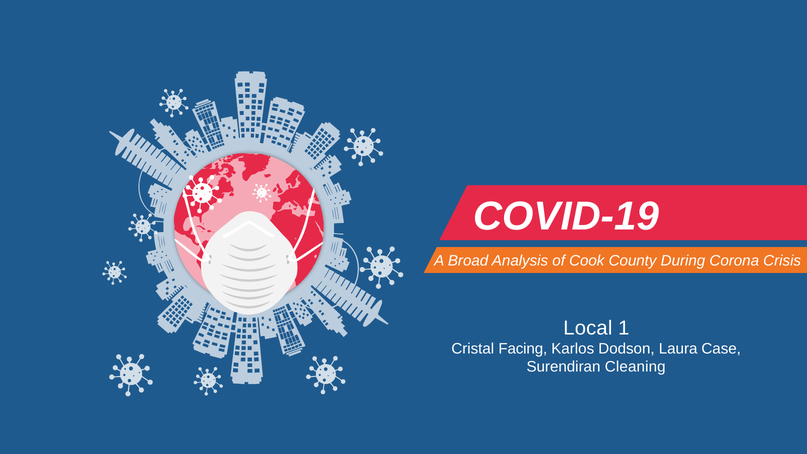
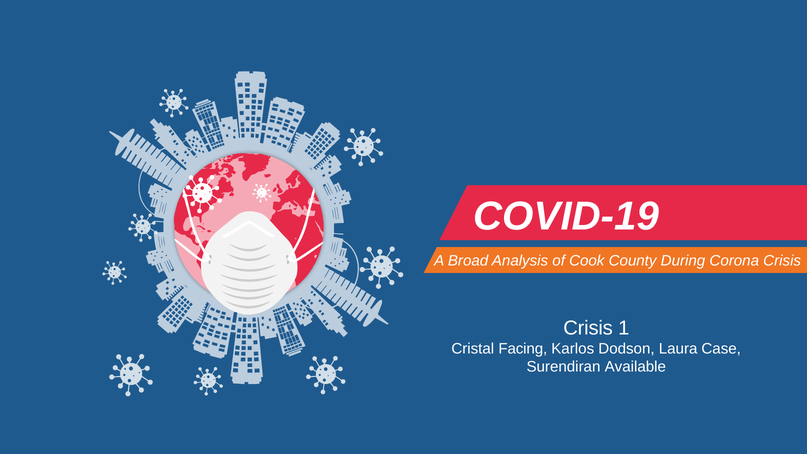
Local at (588, 328): Local -> Crisis
Cleaning: Cleaning -> Available
